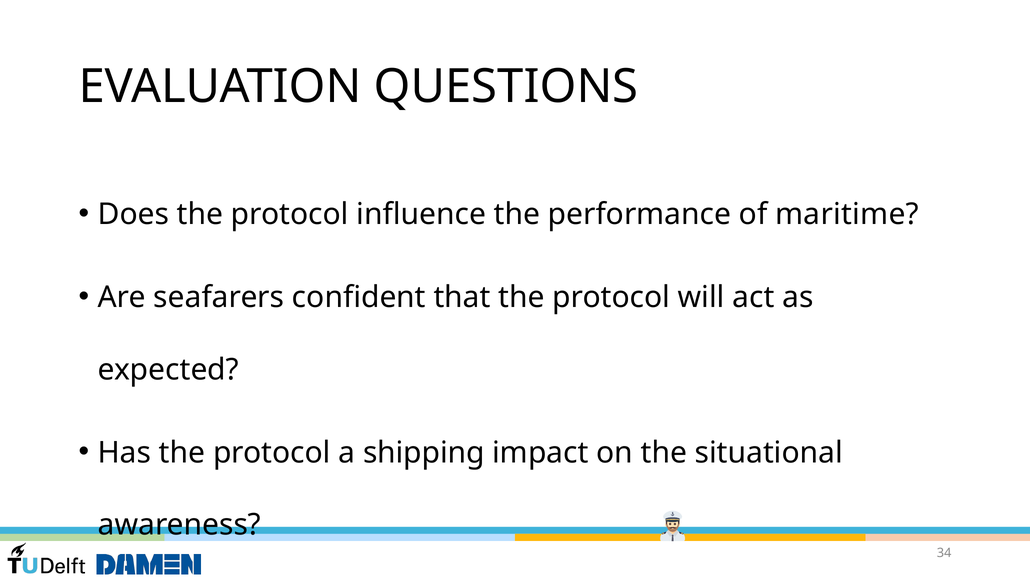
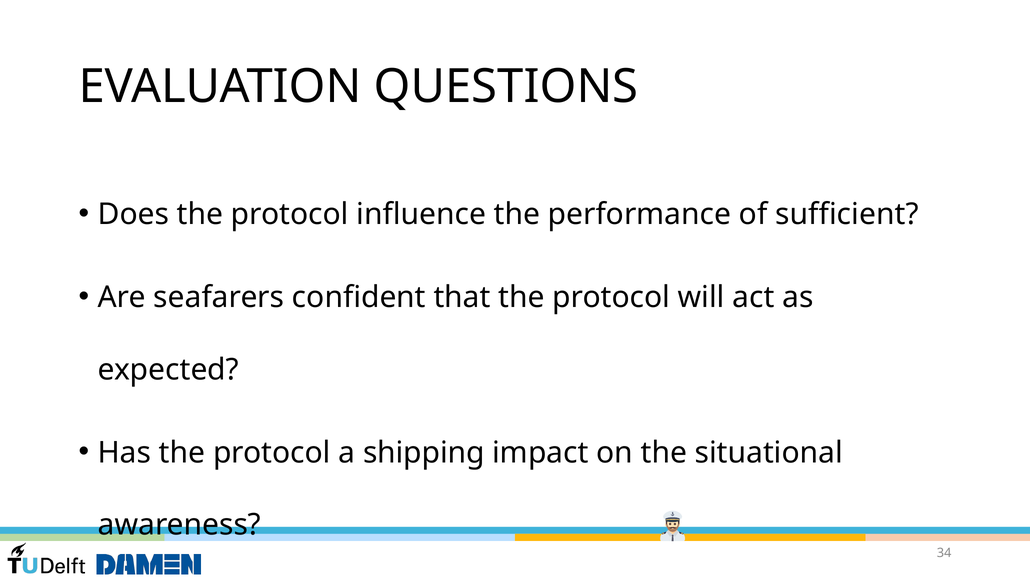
maritime: maritime -> sufficient
